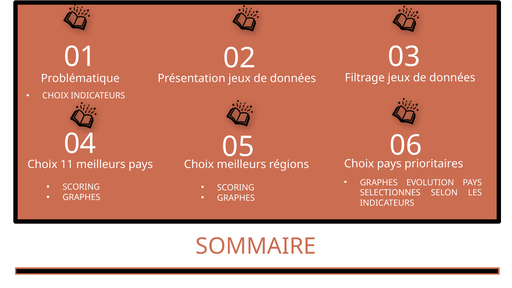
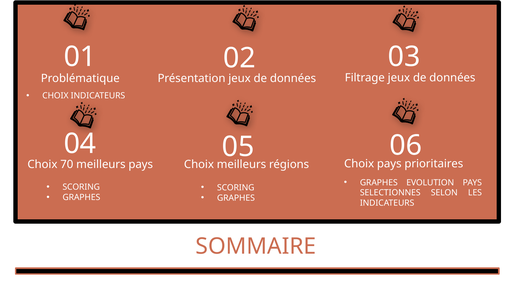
11: 11 -> 70
